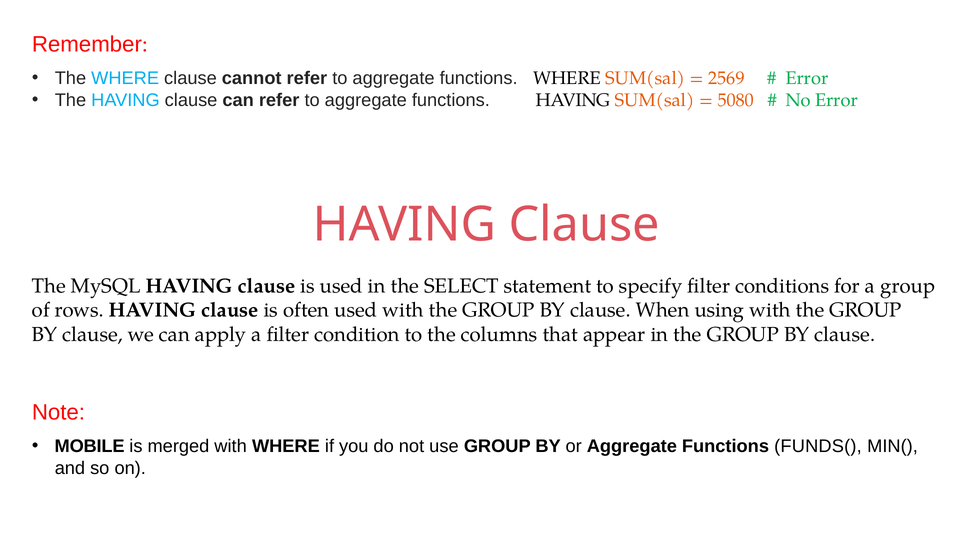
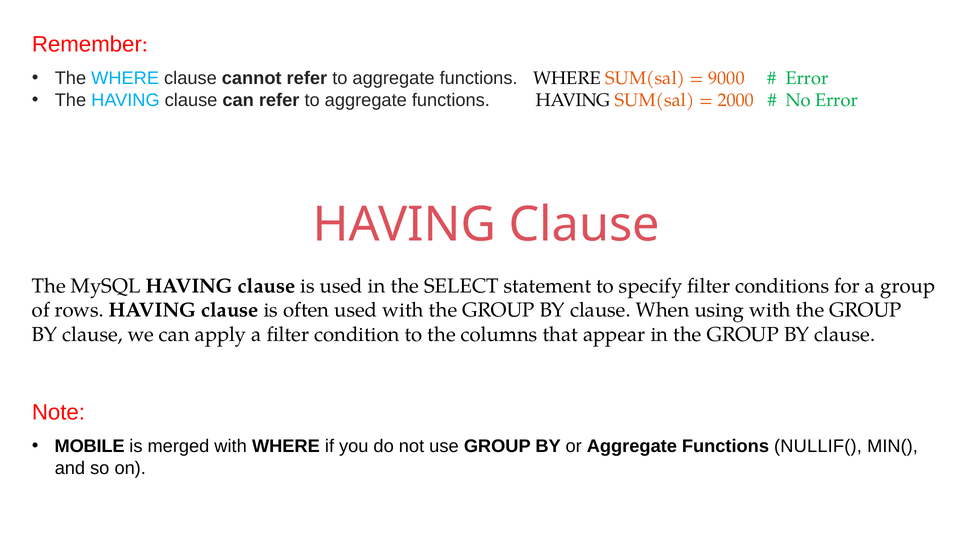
2569: 2569 -> 9000
5080: 5080 -> 2000
FUNDS(: FUNDS( -> NULLIF(
